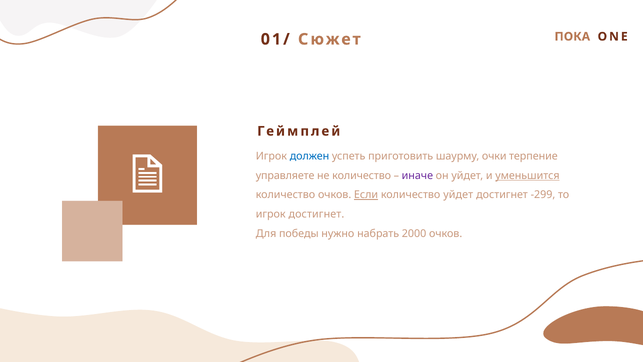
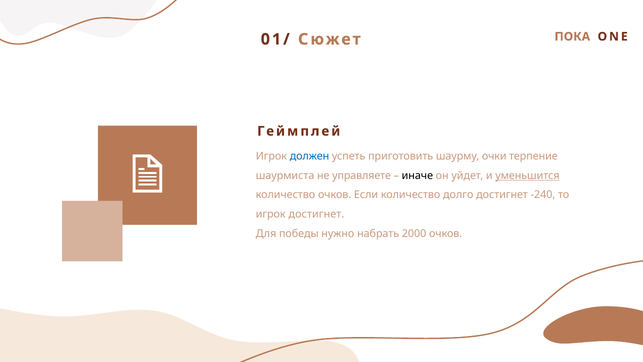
управляете: управляете -> шаурмиста
не количество: количество -> управляете
иначе colour: purple -> black
Если underline: present -> none
количество уйдет: уйдет -> долго
-299: -299 -> -240
